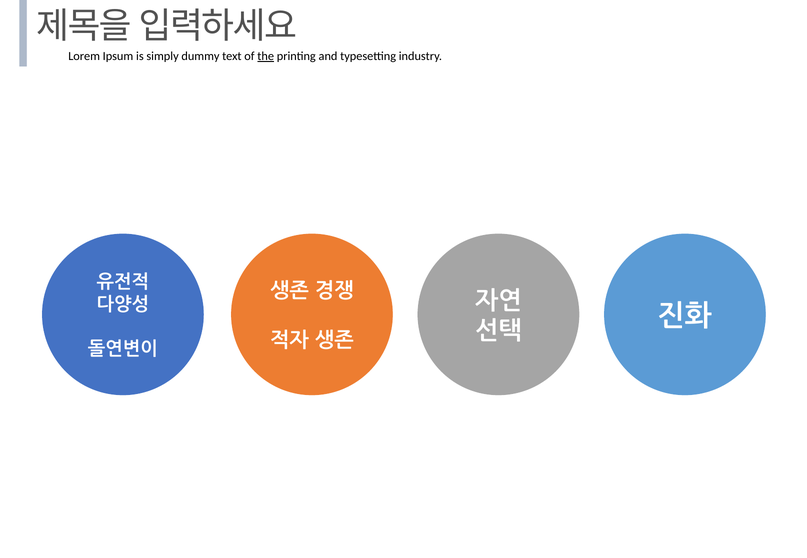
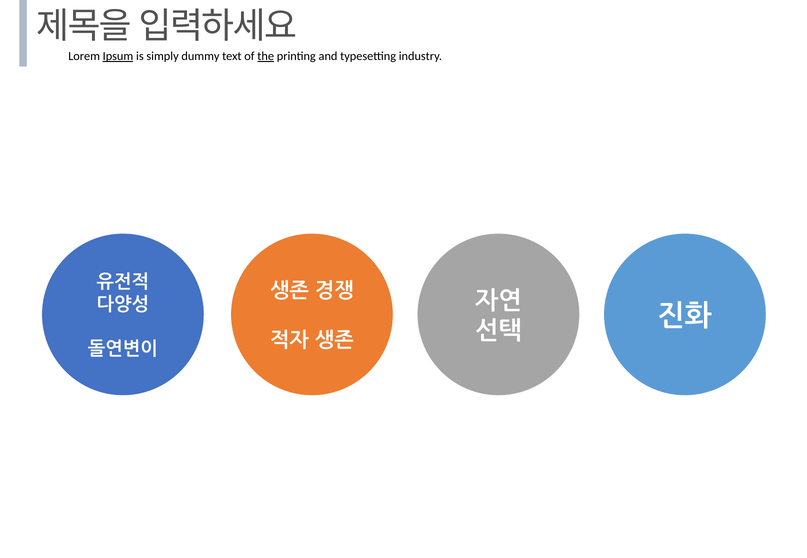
Ipsum underline: none -> present
